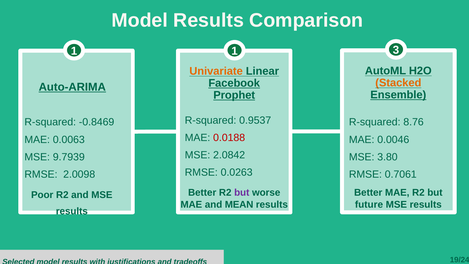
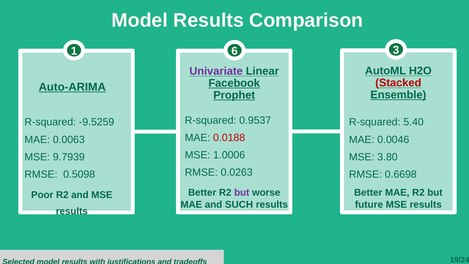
1 1: 1 -> 6
Univariate colour: orange -> purple
Stacked colour: orange -> red
-0.8469: -0.8469 -> -9.5259
8.76: 8.76 -> 5.40
2.0842: 2.0842 -> 1.0006
2.0098: 2.0098 -> 0.5098
0.7061: 0.7061 -> 0.6698
MEAN: MEAN -> SUCH
